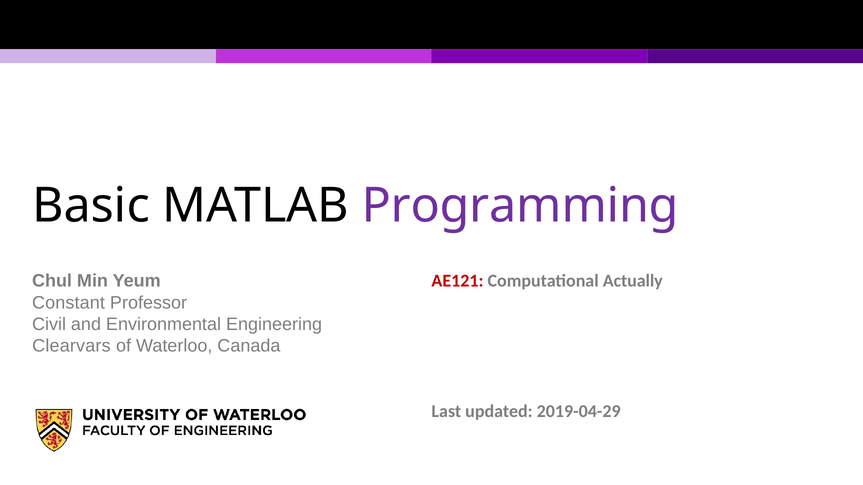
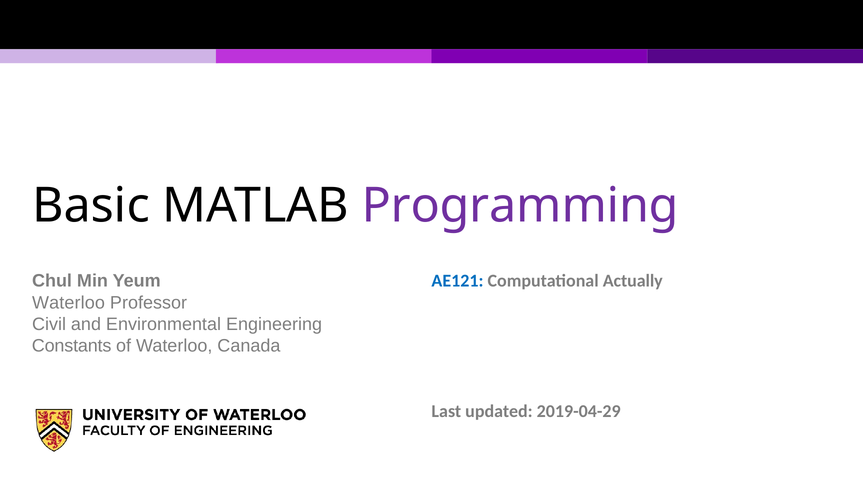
AE121 colour: red -> blue
Constant at (68, 303): Constant -> Waterloo
Clearvars: Clearvars -> Constants
